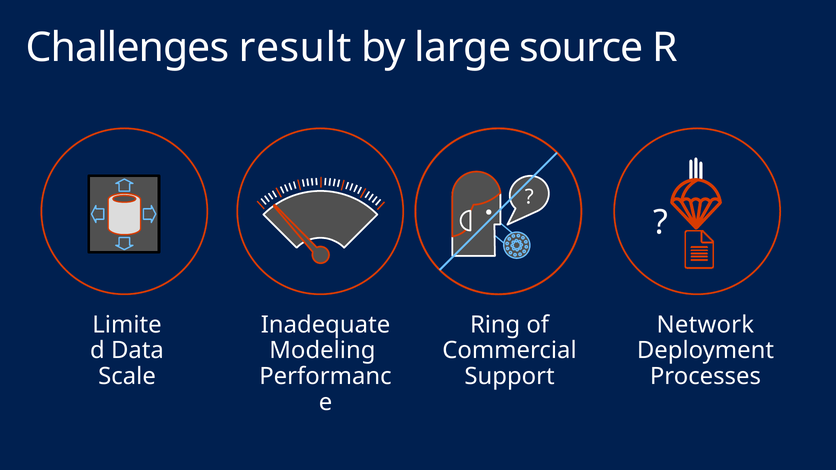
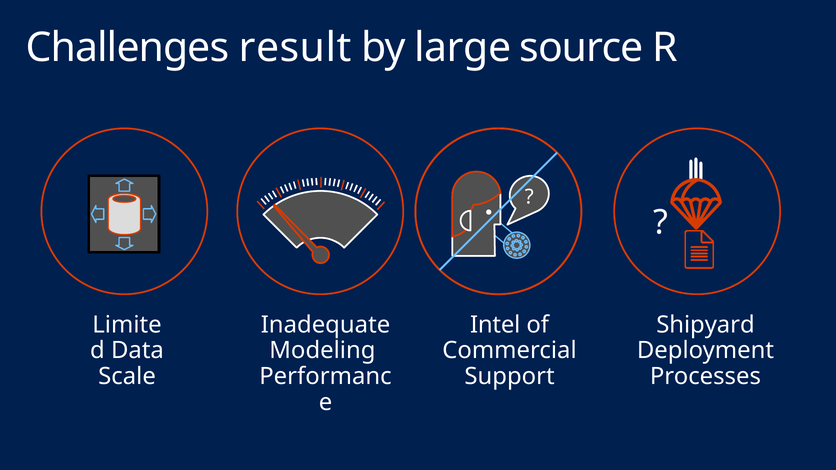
Ring: Ring -> Intel
Network: Network -> Shipyard
